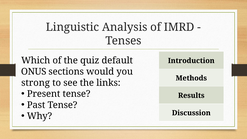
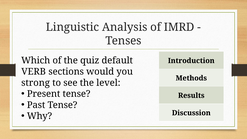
ONUS: ONUS -> VERB
links: links -> level
